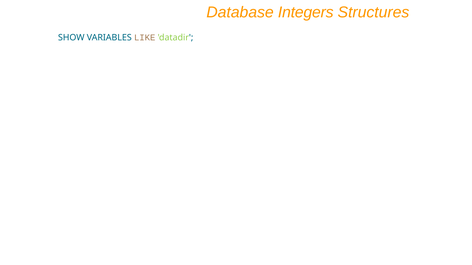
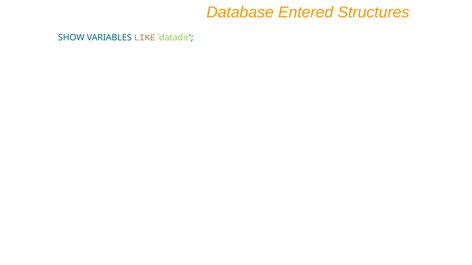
Integers: Integers -> Entered
